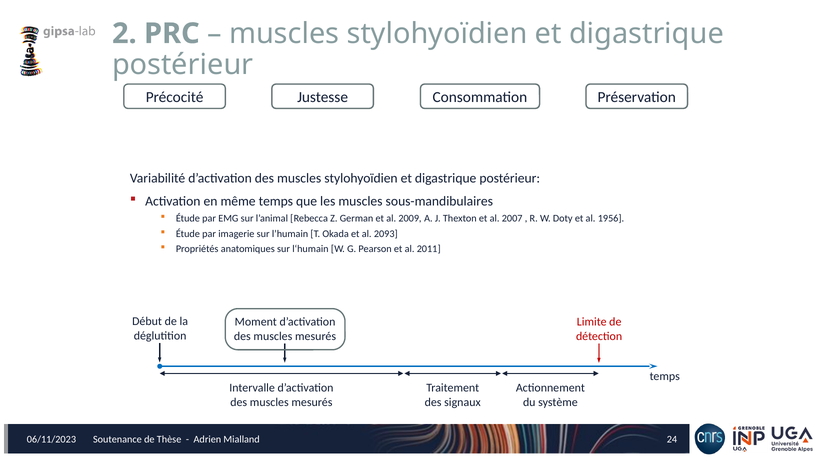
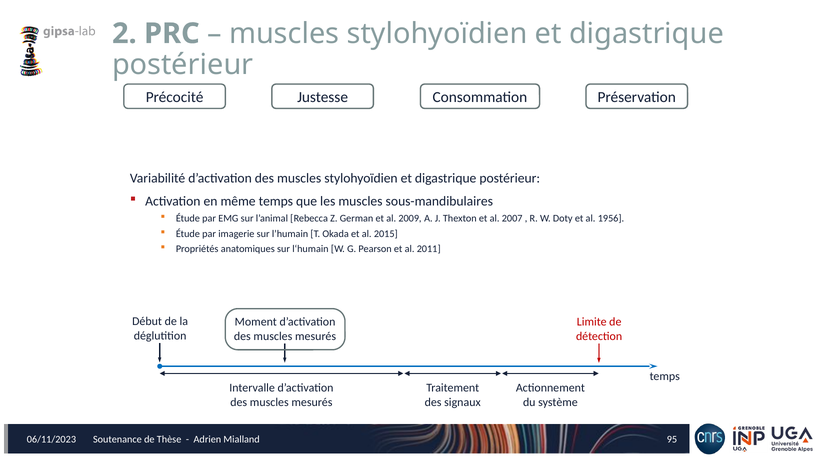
2093: 2093 -> 2015
24: 24 -> 95
